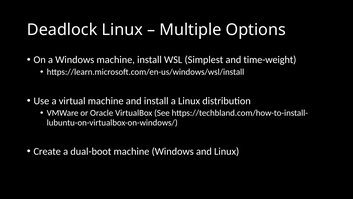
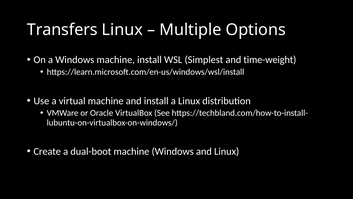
Deadlock: Deadlock -> Transfers
